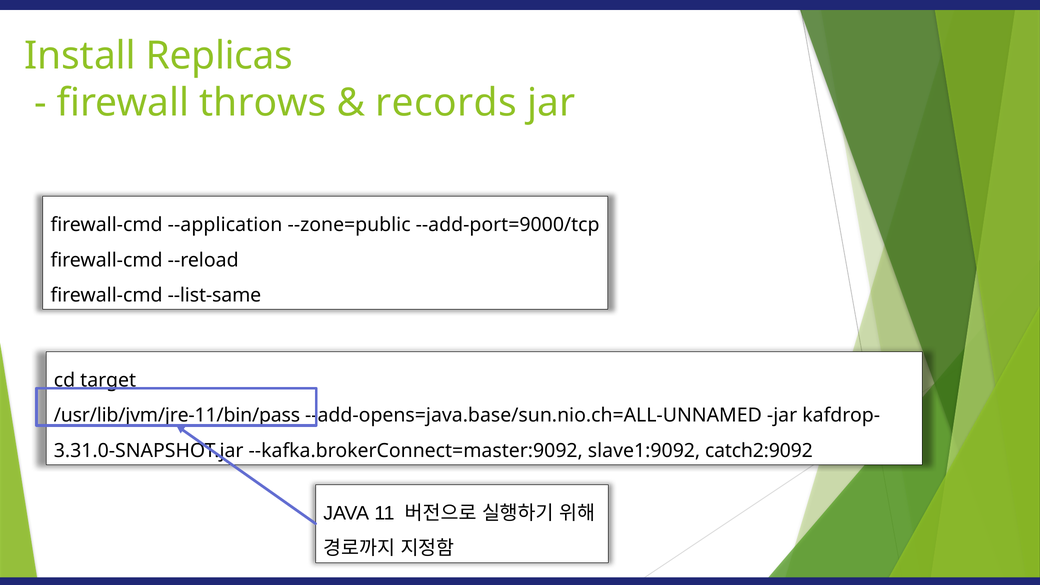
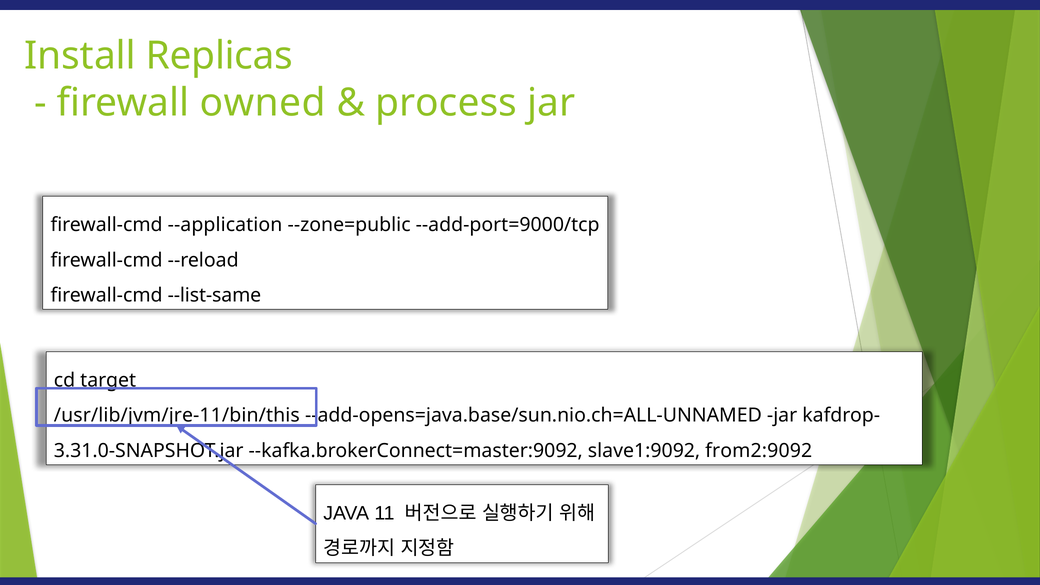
throws: throws -> owned
records: records -> process
/usr/lib/jvm/jre-11/bin/pass: /usr/lib/jvm/jre-11/bin/pass -> /usr/lib/jvm/jre-11/bin/this
catch2:9092: catch2:9092 -> from2:9092
